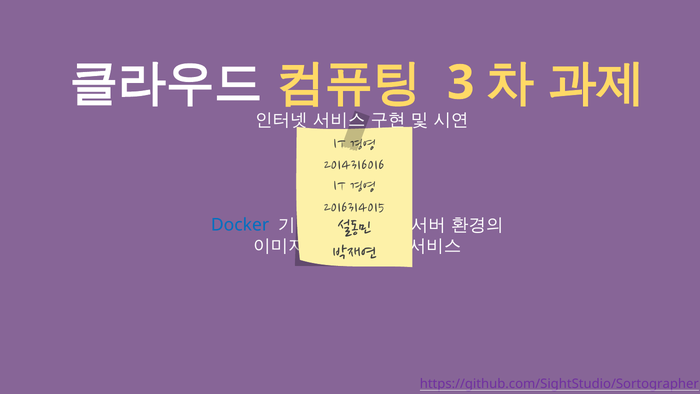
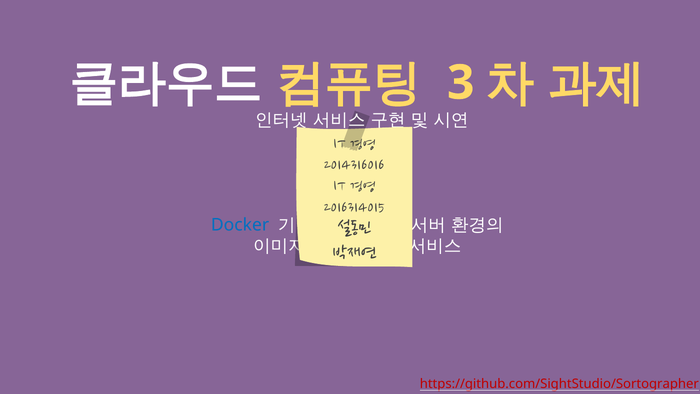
https://github.com/SightStudio/Sortographer colour: purple -> red
